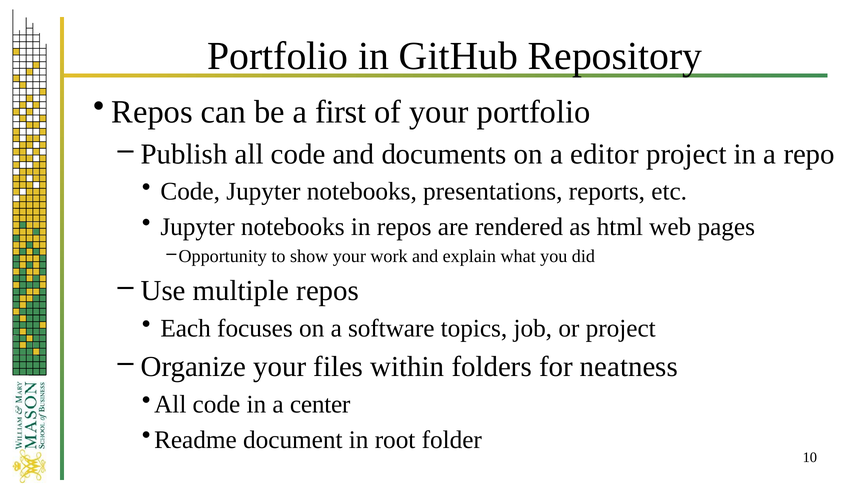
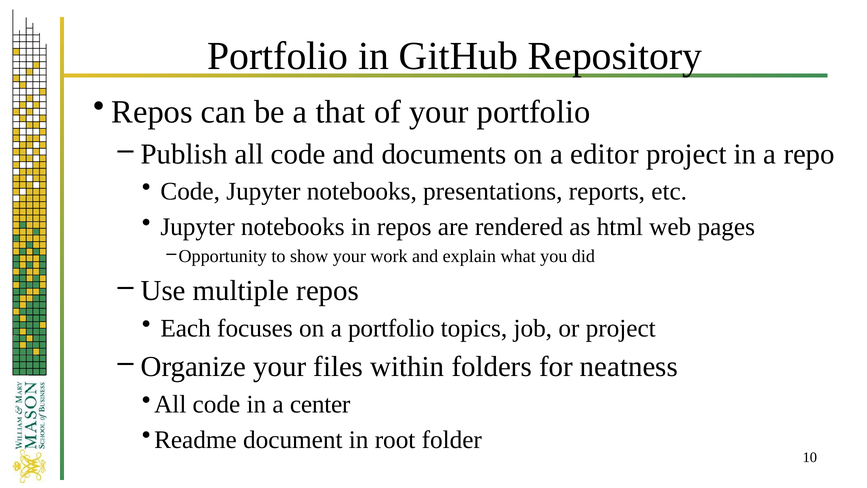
first: first -> that
a software: software -> portfolio
